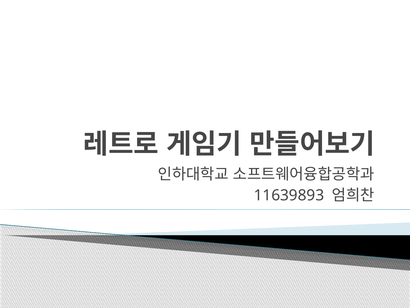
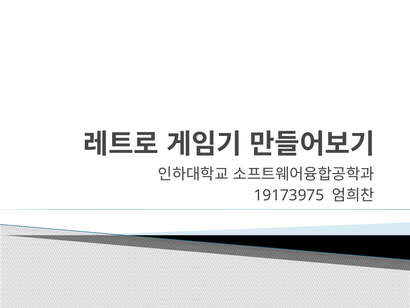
11639893: 11639893 -> 19173975
